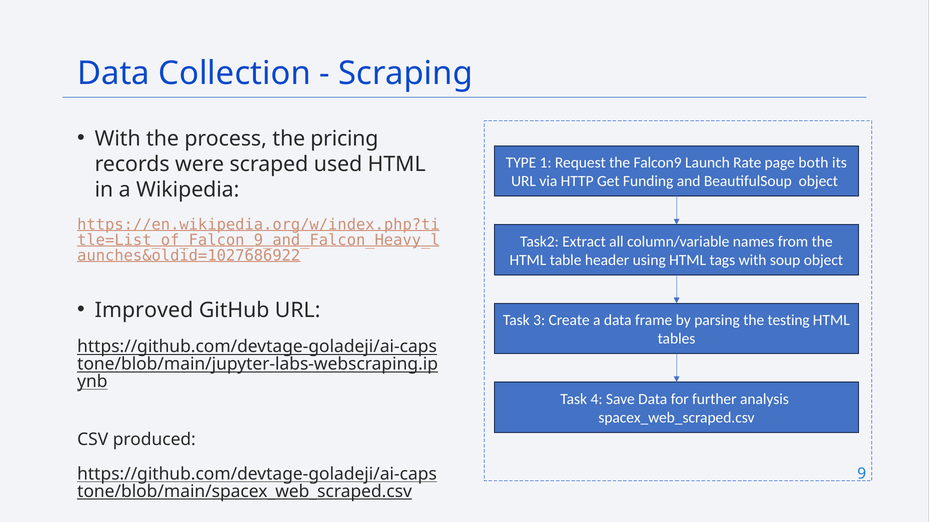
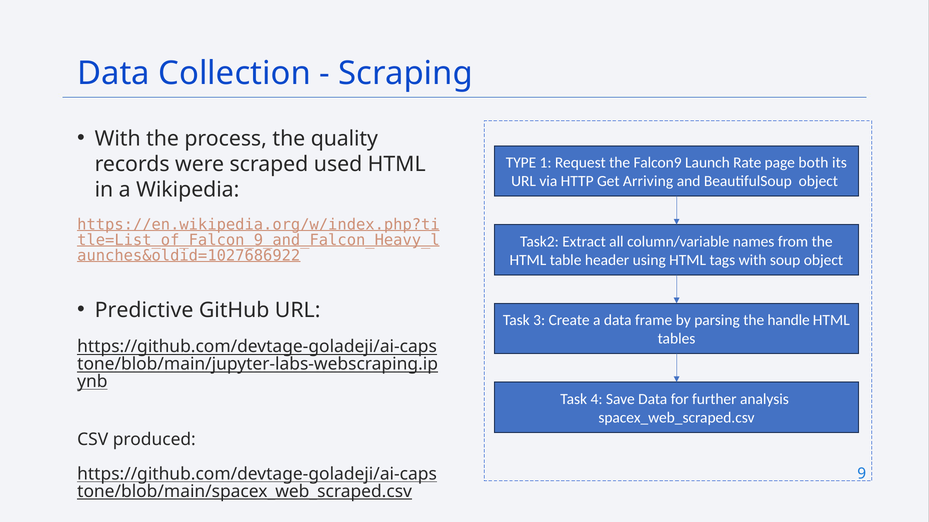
pricing: pricing -> quality
Funding: Funding -> Arriving
Improved: Improved -> Predictive
testing: testing -> handle
